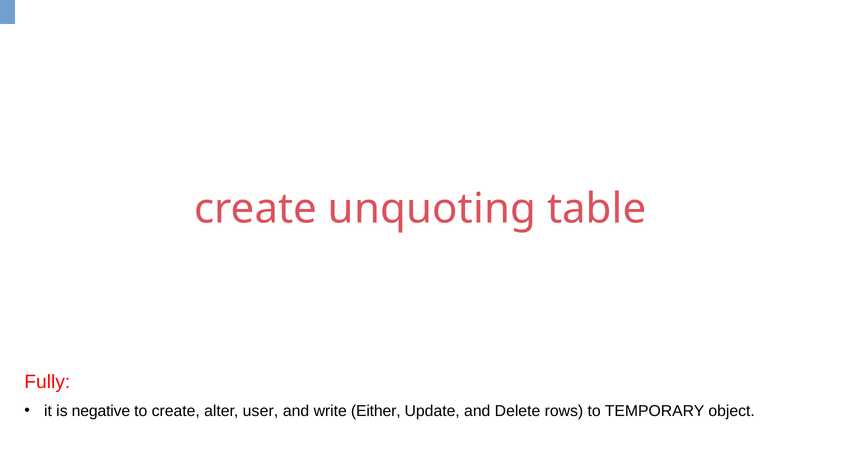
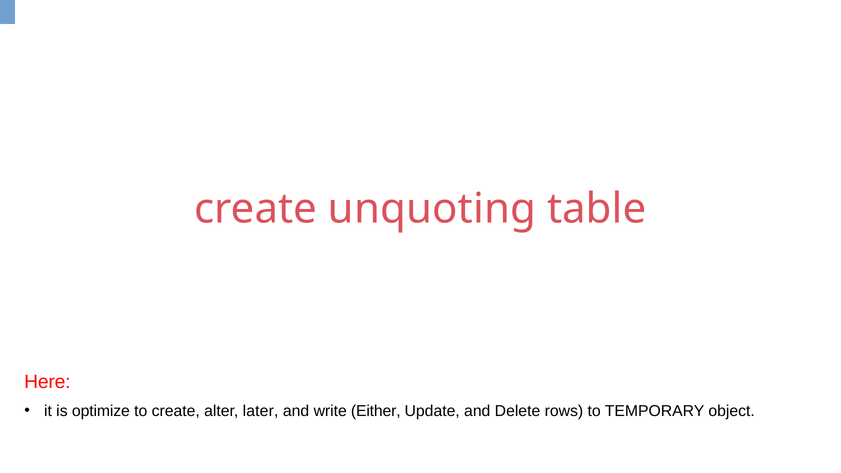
Fully: Fully -> Here
negative: negative -> optimize
user: user -> later
